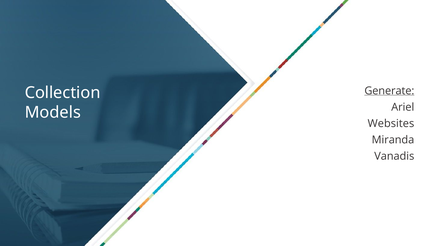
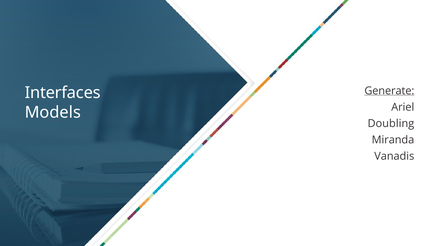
Collection: Collection -> Interfaces
Websites: Websites -> Doubling
